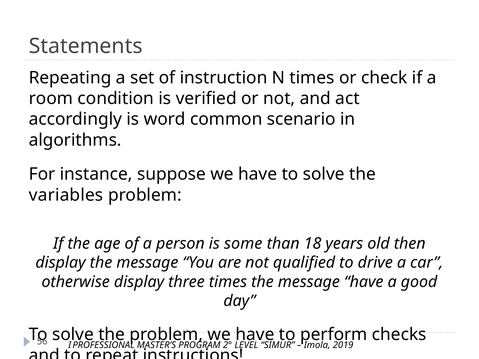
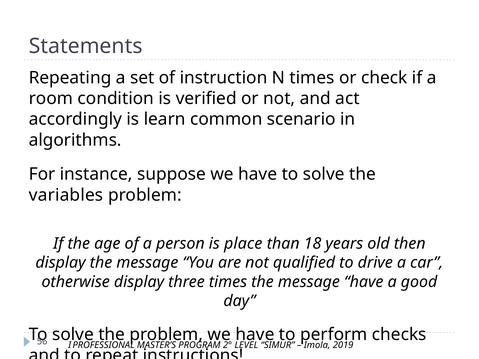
word: word -> learn
some: some -> place
